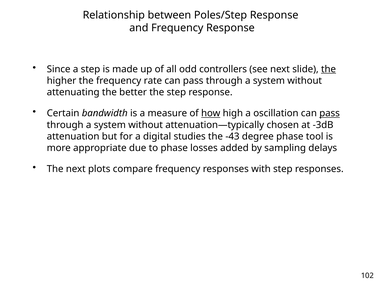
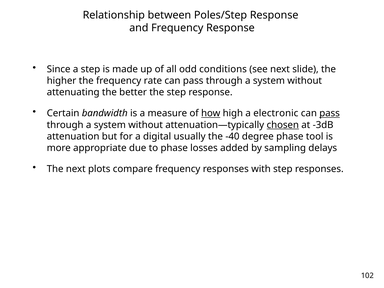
controllers: controllers -> conditions
the at (329, 69) underline: present -> none
oscillation: oscillation -> electronic
chosen underline: none -> present
studies: studies -> usually
-43: -43 -> -40
